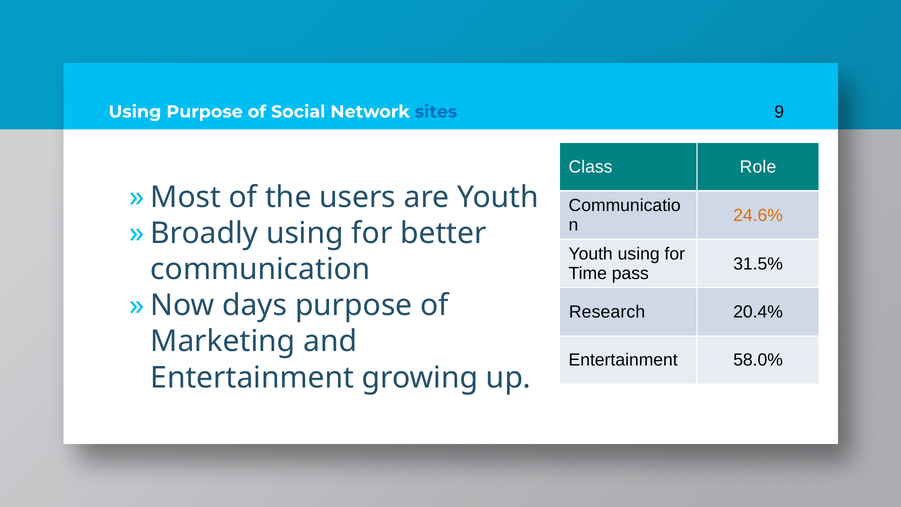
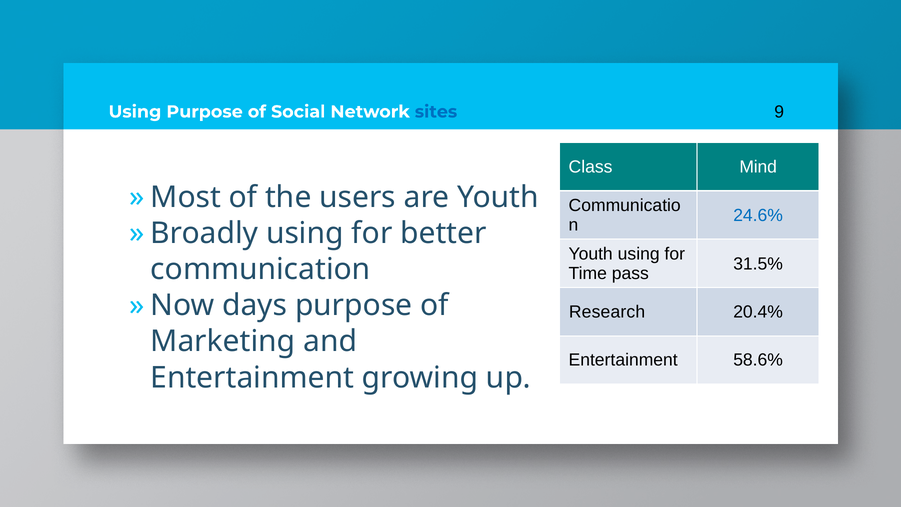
Role: Role -> Mind
24.6% colour: orange -> blue
58.0%: 58.0% -> 58.6%
